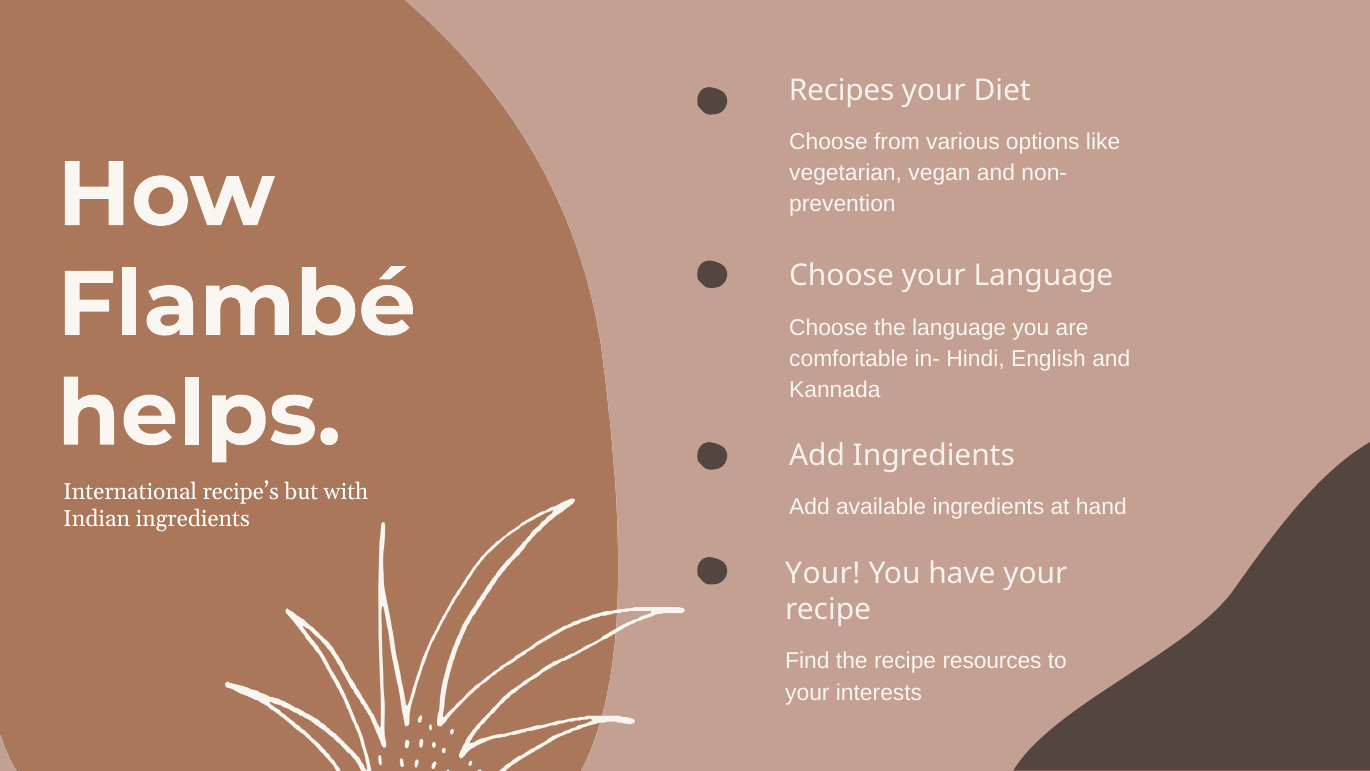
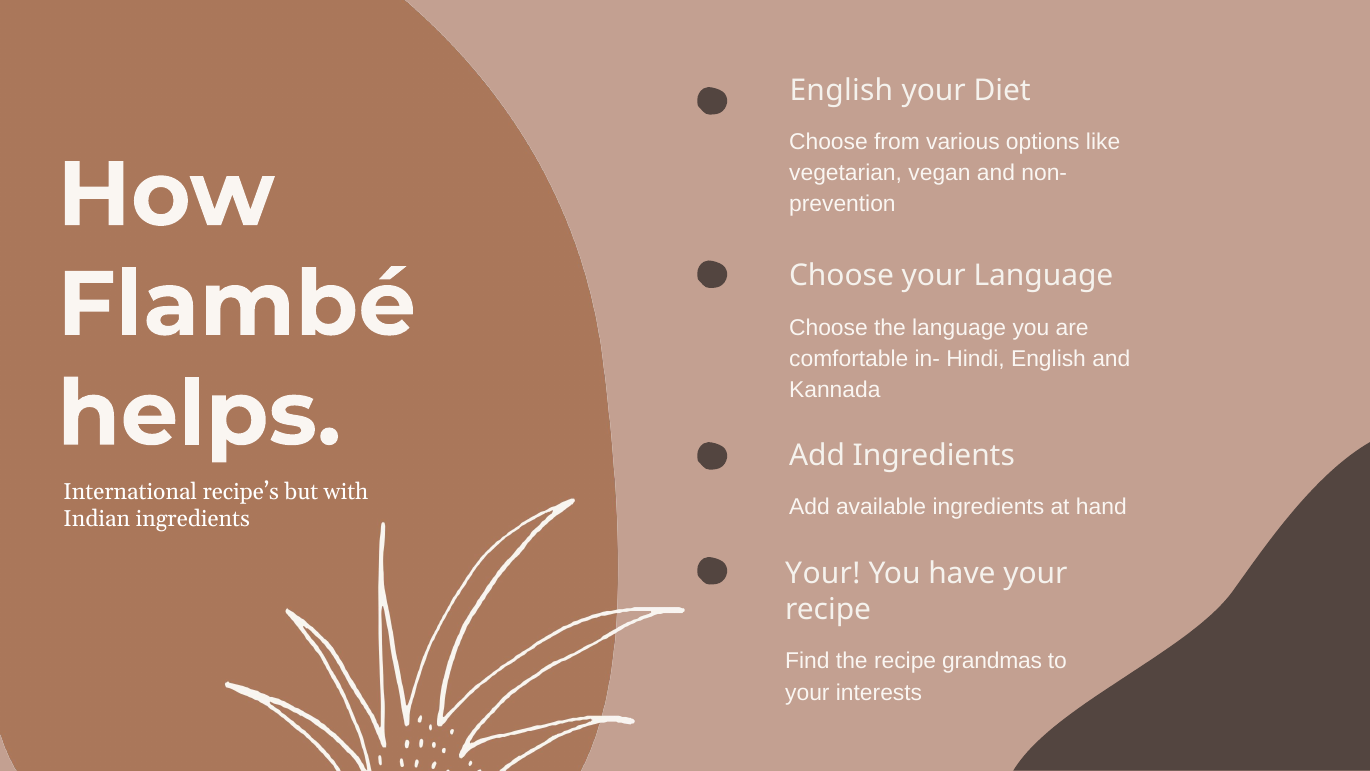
Recipes at (842, 90): Recipes -> English
resources: resources -> grandmas
